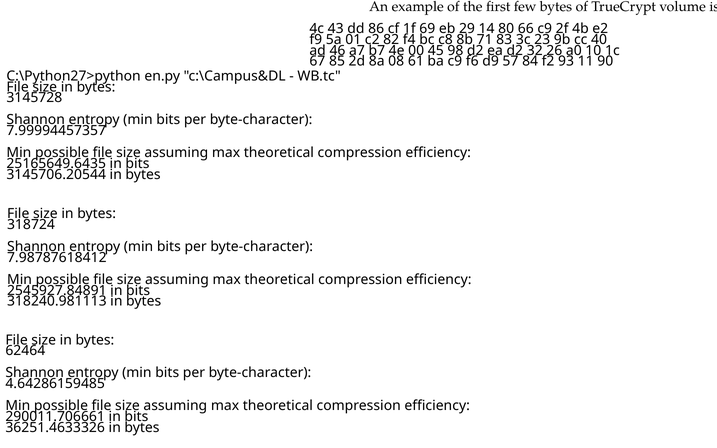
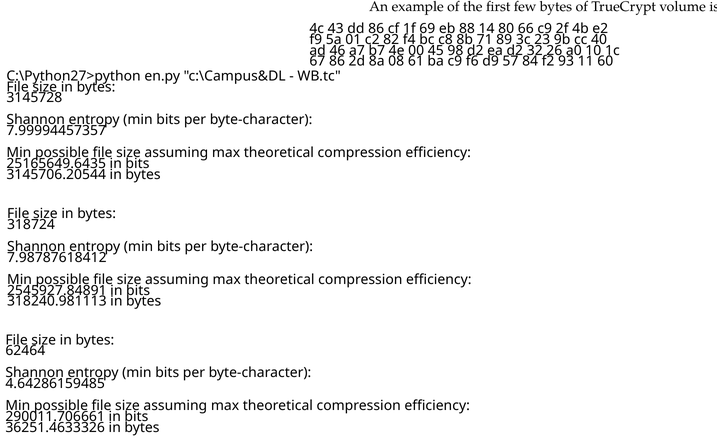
29: 29 -> 88
83: 83 -> 89
67 85: 85 -> 86
90: 90 -> 60
